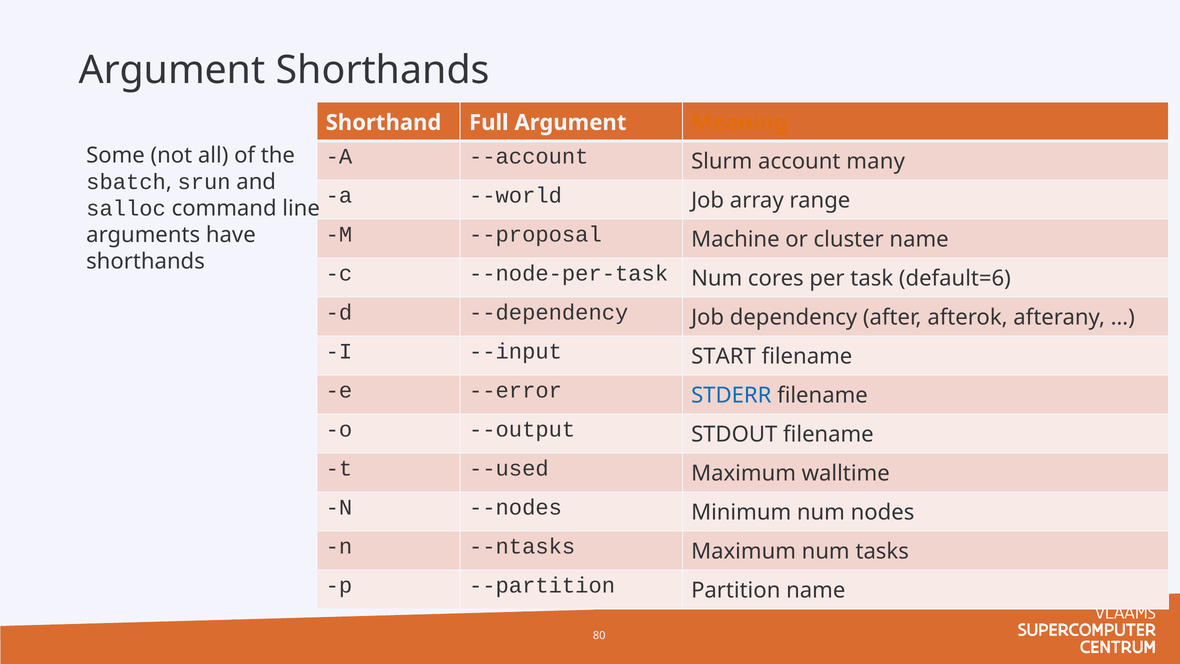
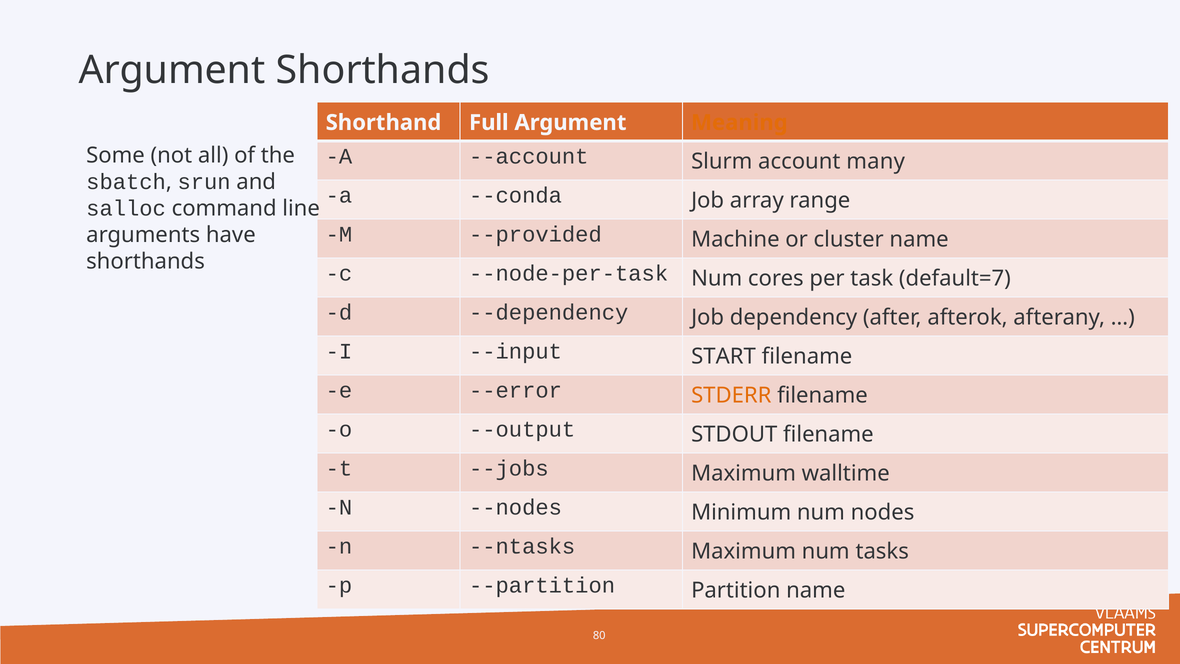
--world: --world -> --conda
--proposal: --proposal -> --provided
default=6: default=6 -> default=7
STDERR colour: blue -> orange
--used: --used -> --jobs
